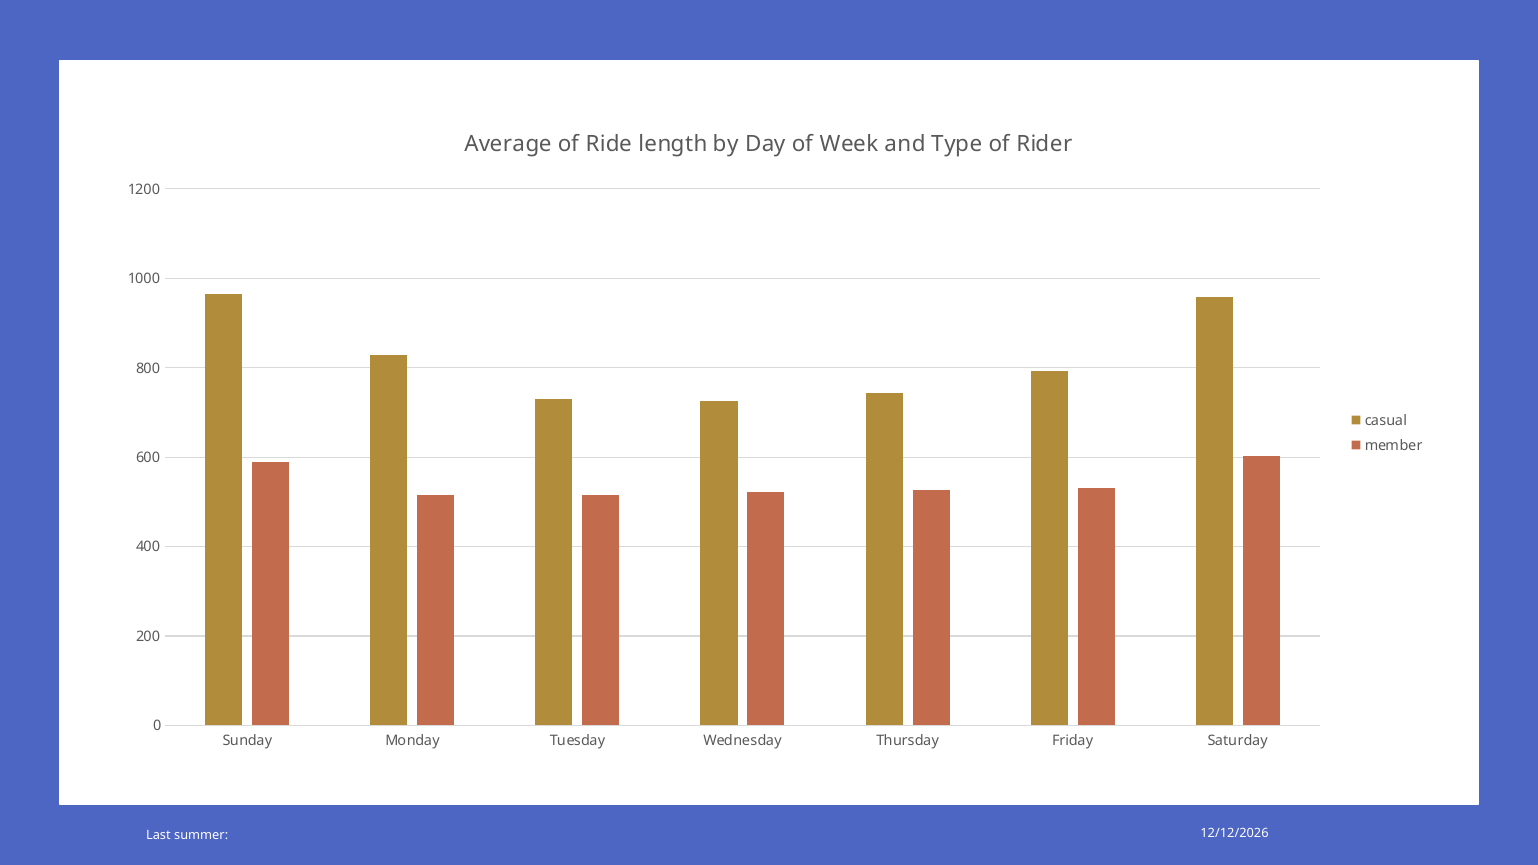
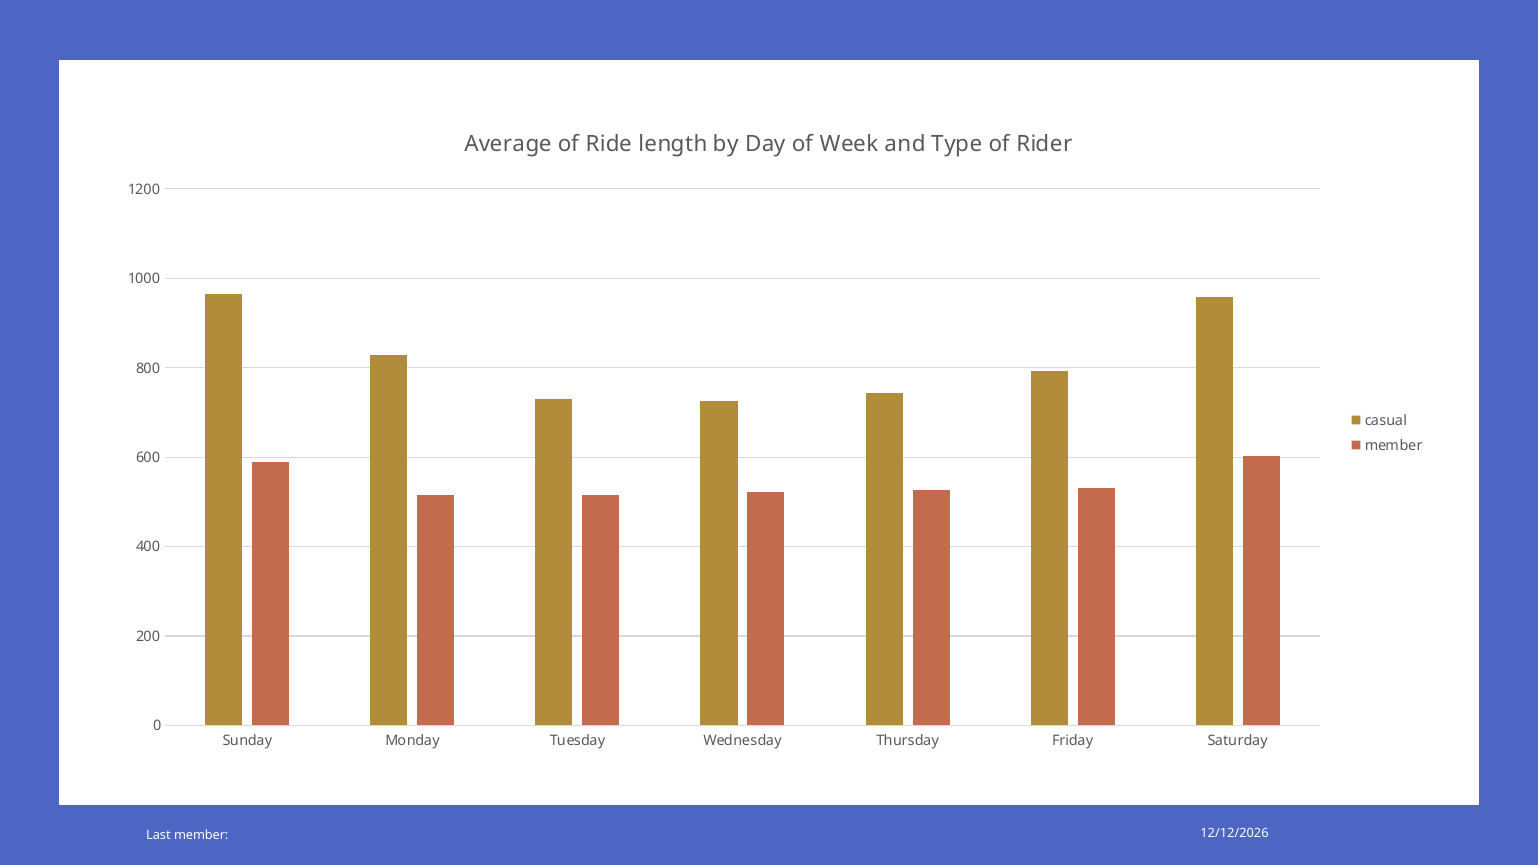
Last summer: summer -> member
